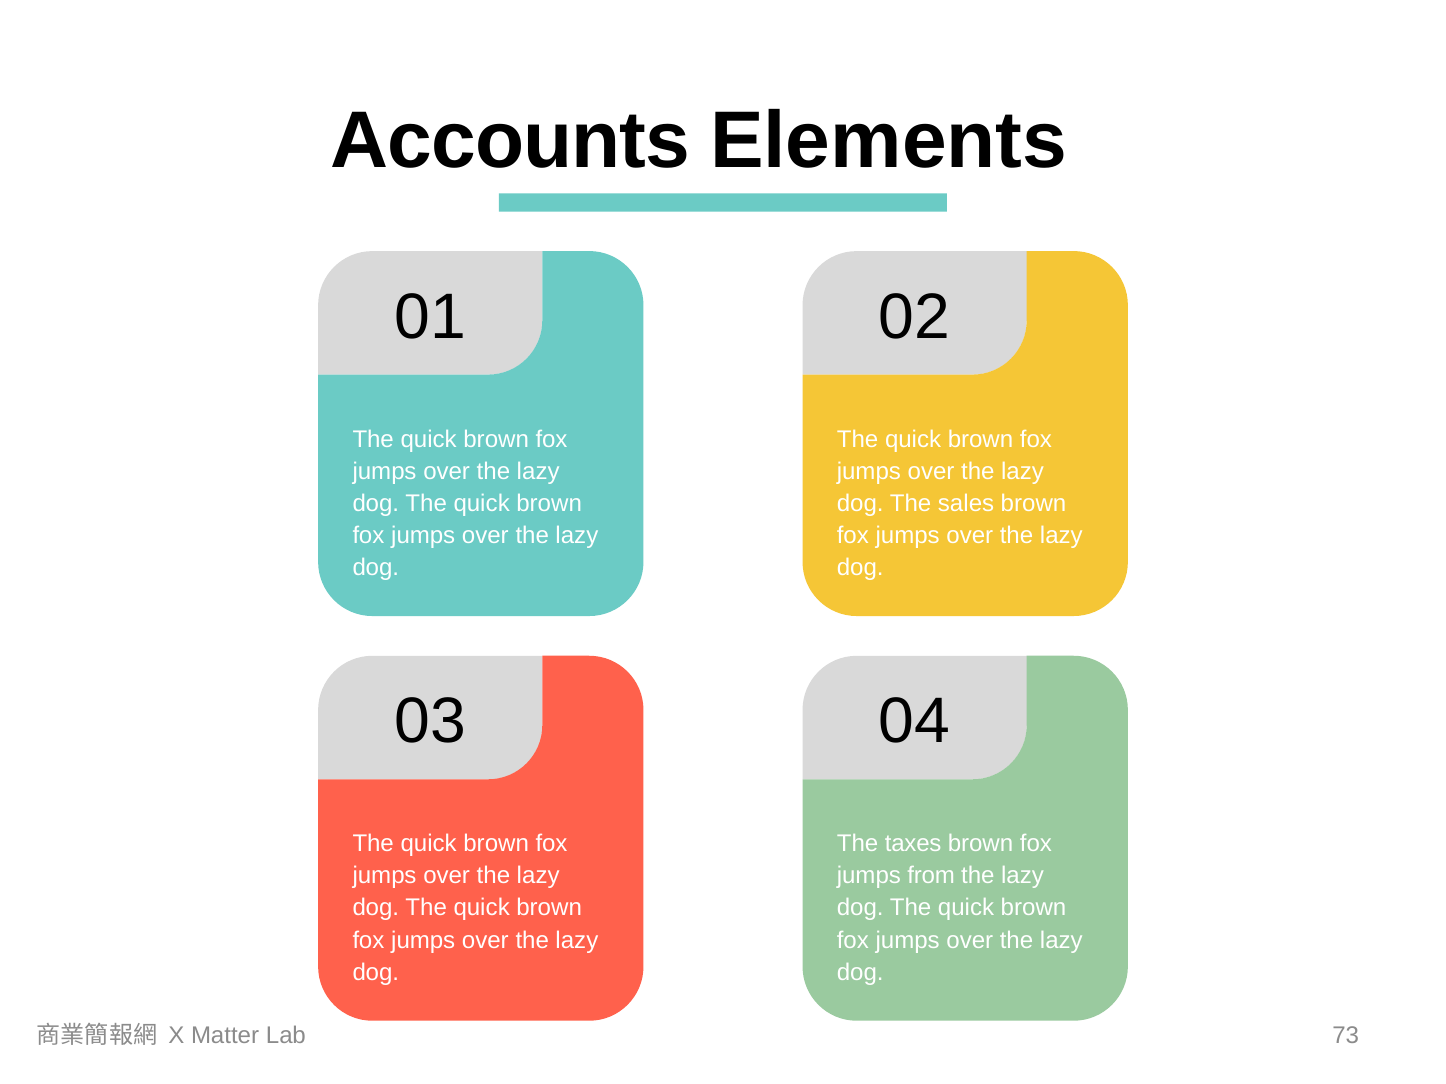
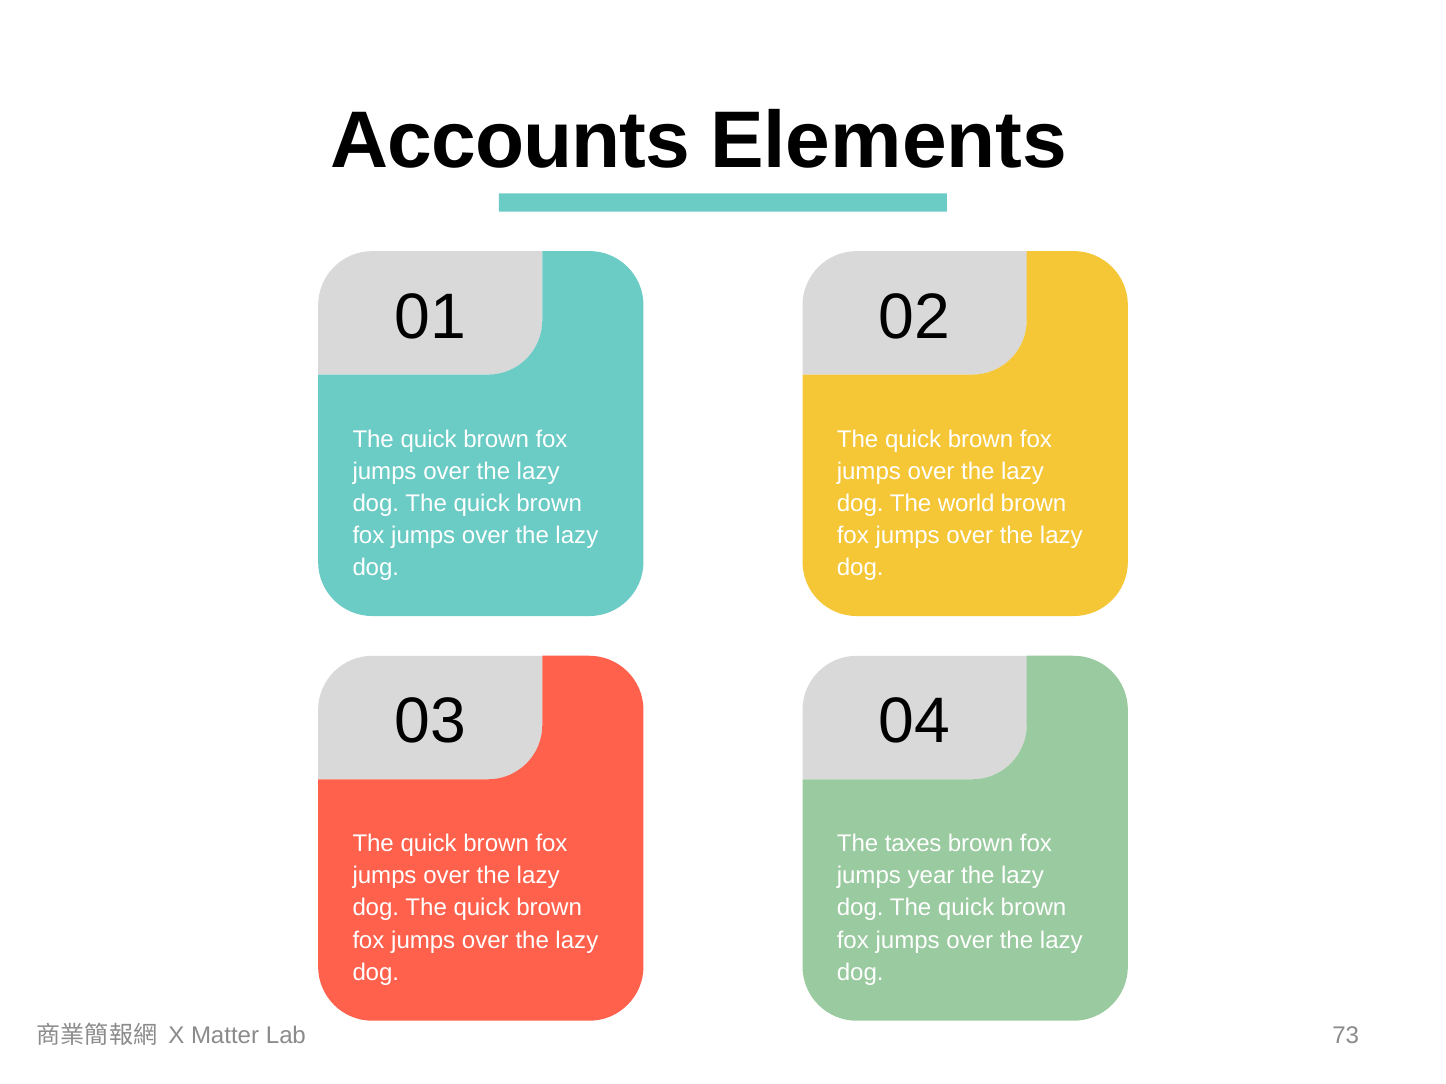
sales: sales -> world
from: from -> year
